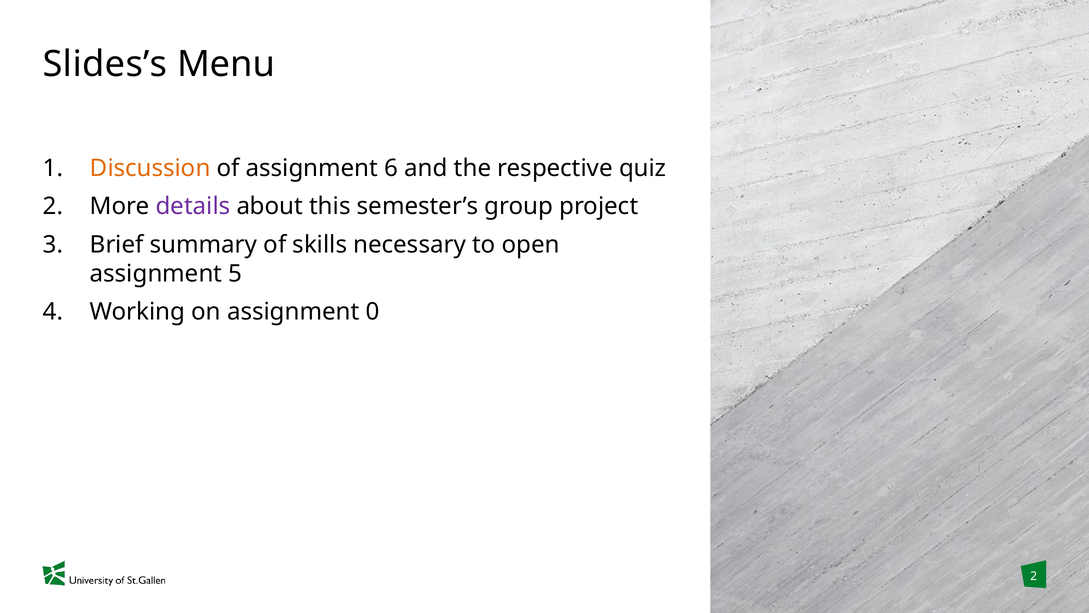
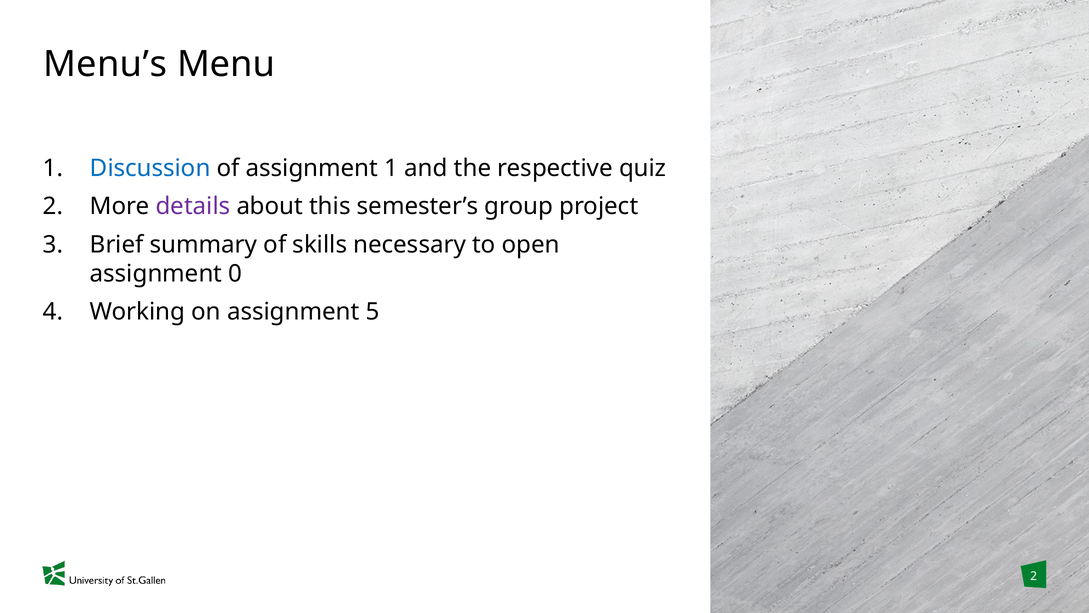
Slides’s: Slides’s -> Menu’s
Discussion colour: orange -> blue
assignment 6: 6 -> 1
5: 5 -> 0
0: 0 -> 5
